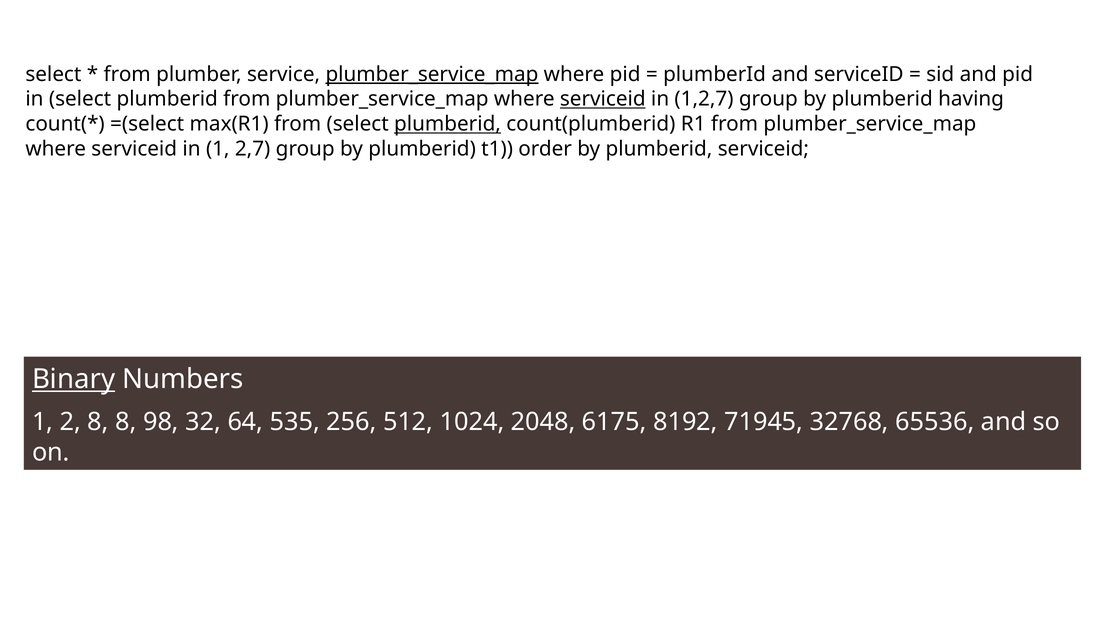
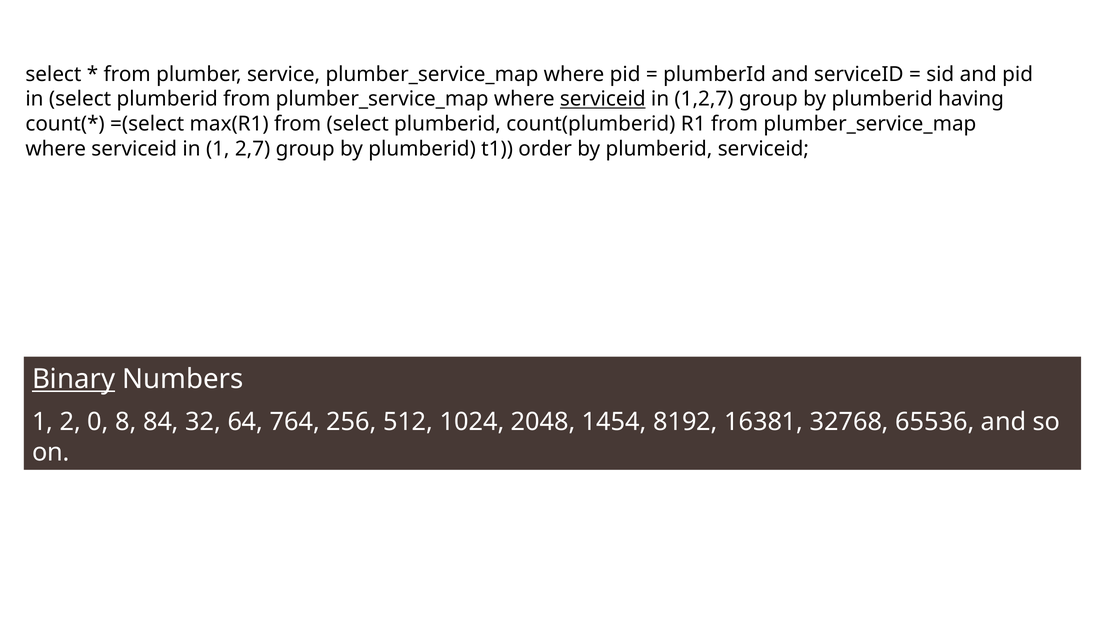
plumber_service_map at (432, 74) underline: present -> none
plumberid at (448, 124) underline: present -> none
2 8: 8 -> 0
98: 98 -> 84
535: 535 -> 764
6175: 6175 -> 1454
71945: 71945 -> 16381
